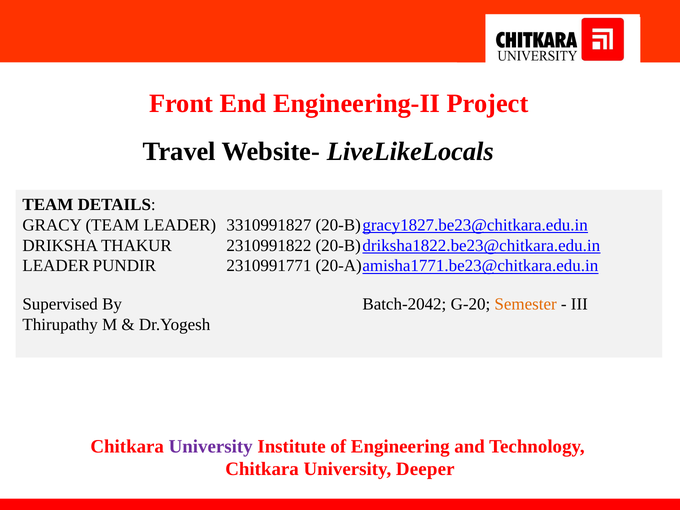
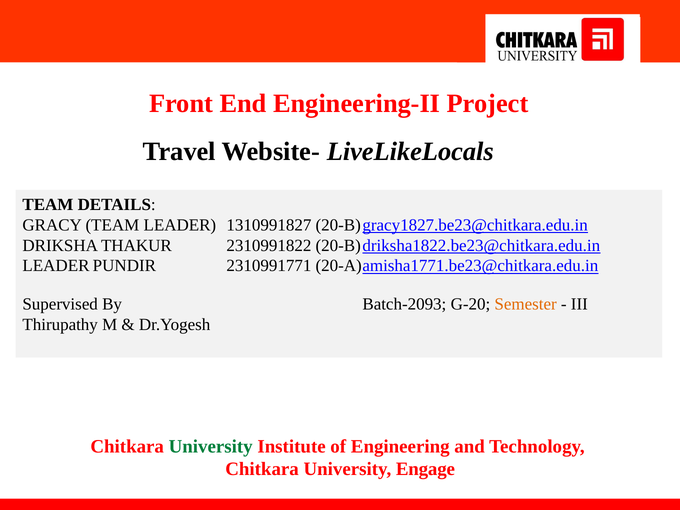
3310991827: 3310991827 -> 1310991827
Batch-2042: Batch-2042 -> Batch-2093
University at (211, 446) colour: purple -> green
Deeper: Deeper -> Engage
